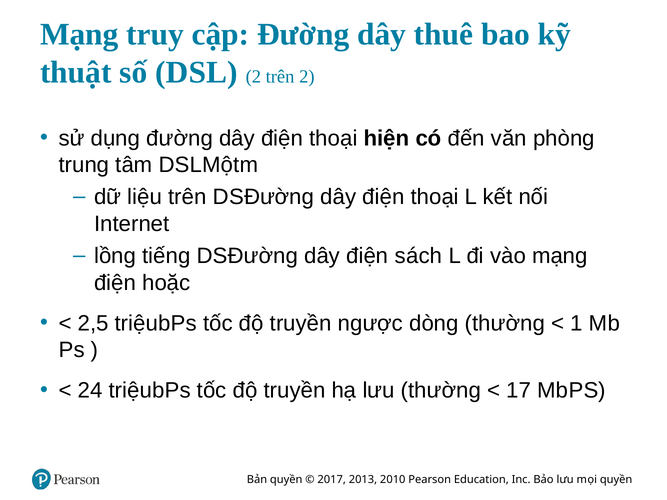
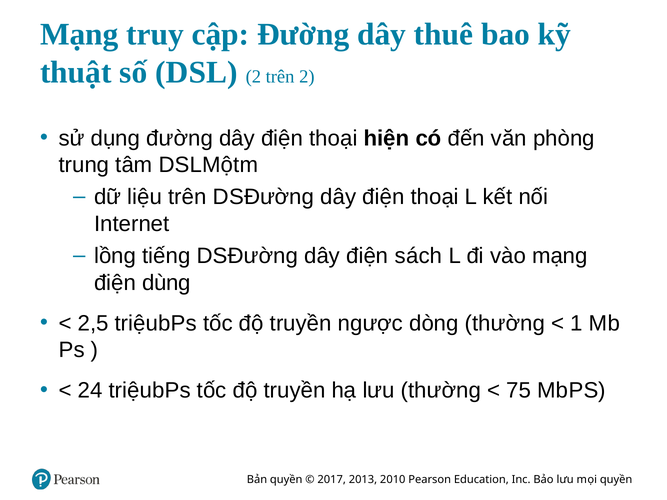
hoặc: hoặc -> dùng
17: 17 -> 75
